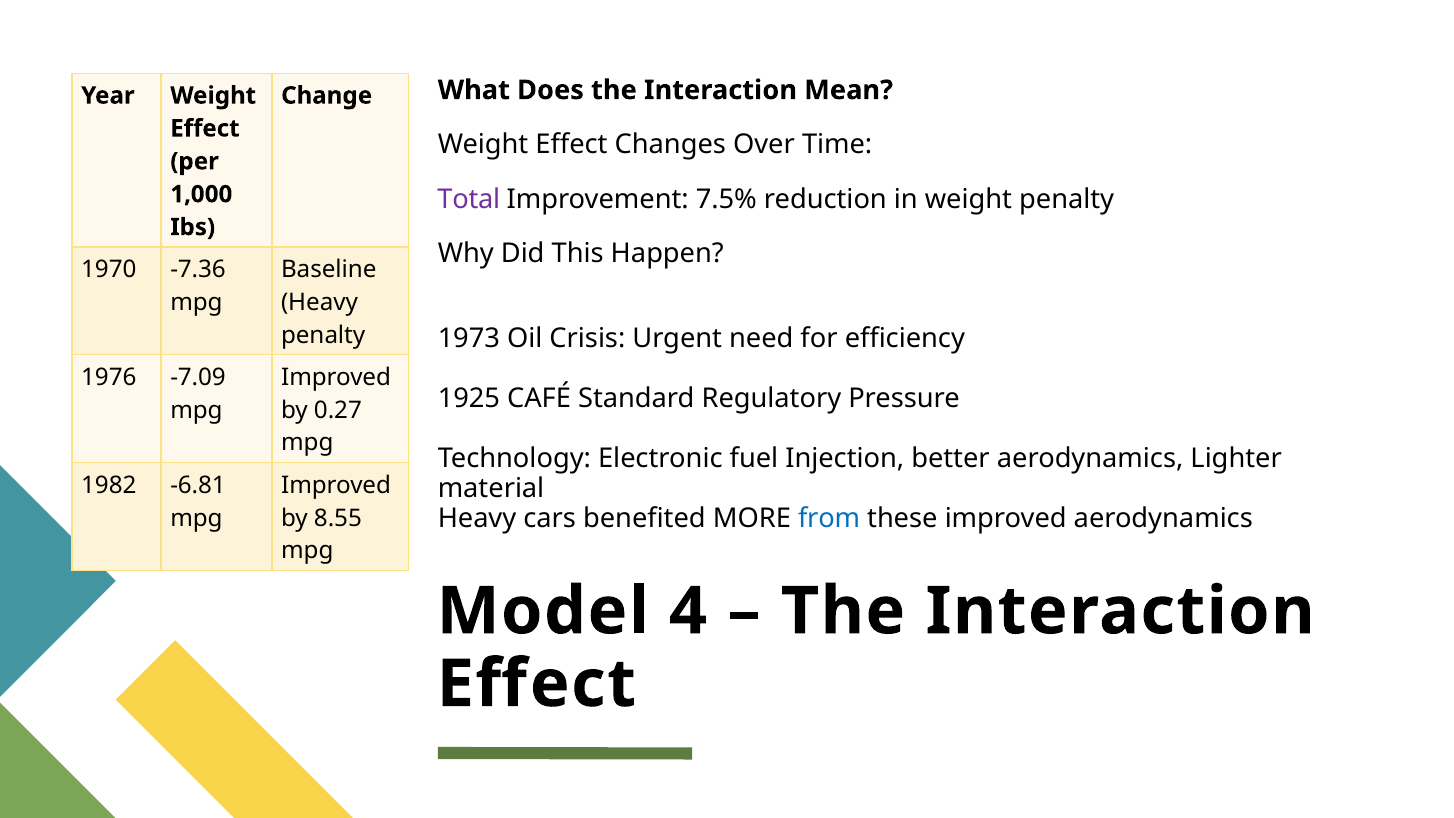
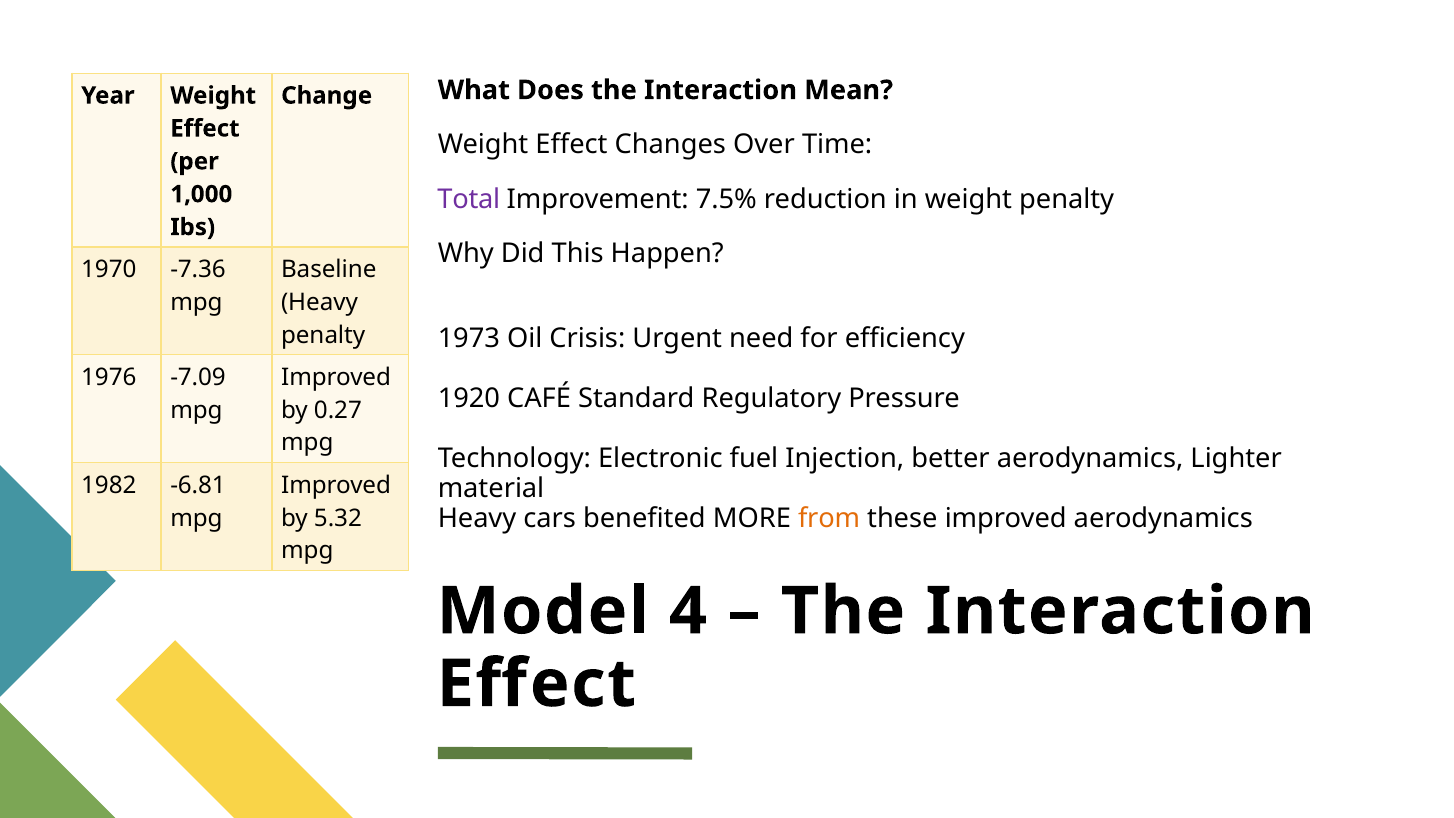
1925: 1925 -> 1920
8.55: 8.55 -> 5.32
from colour: blue -> orange
